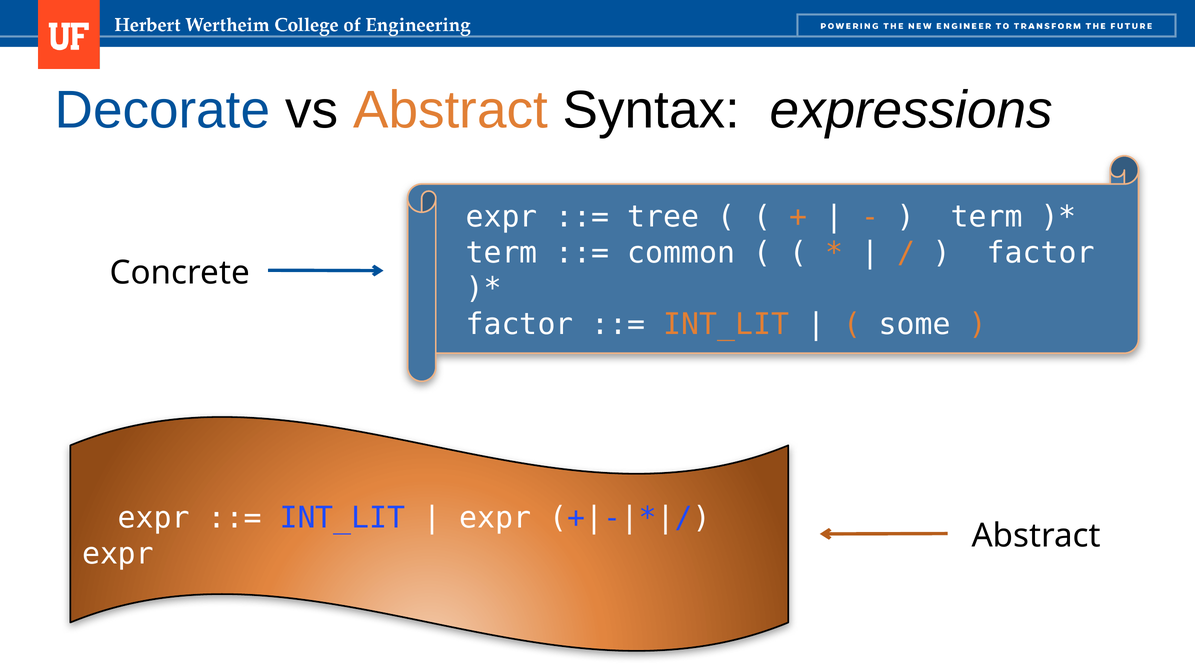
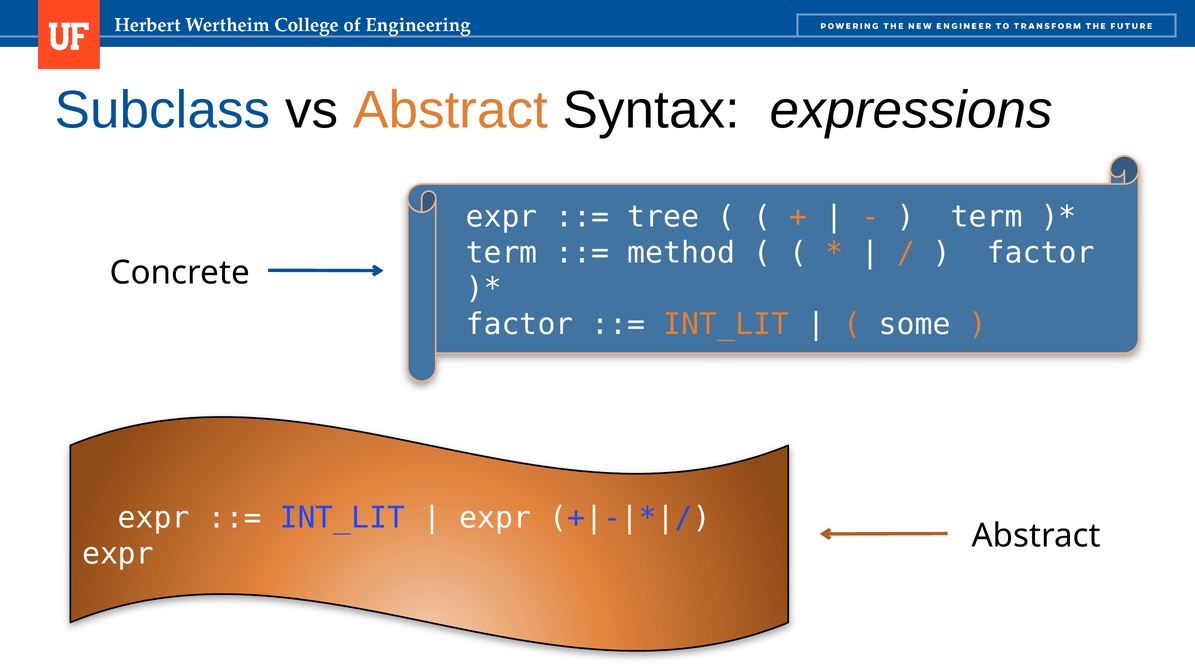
Decorate: Decorate -> Subclass
common: common -> method
